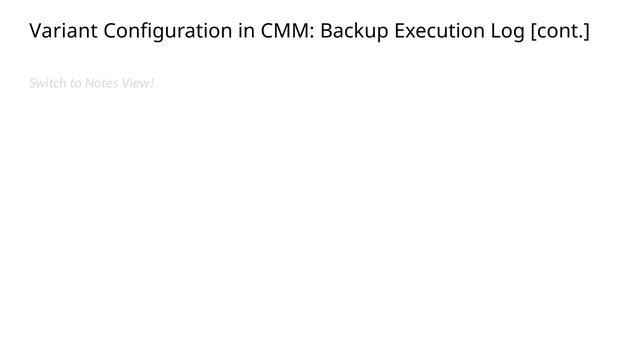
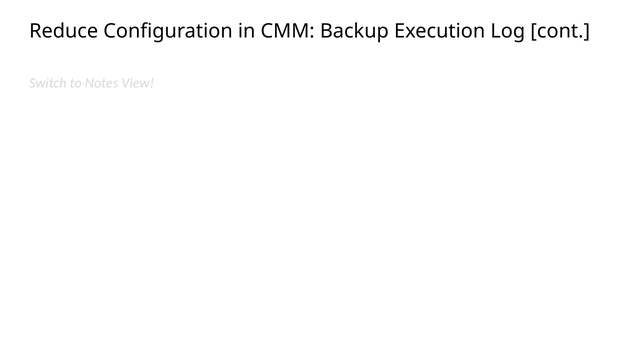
Variant: Variant -> Reduce
